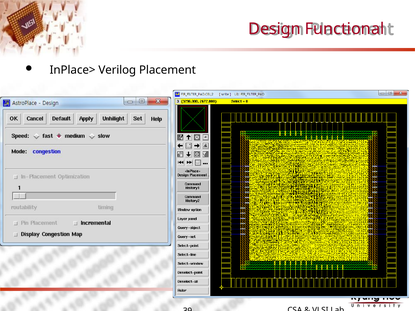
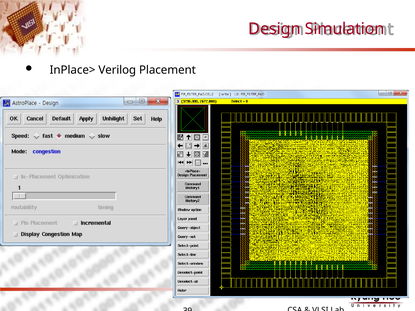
Functional: Functional -> Simulation
